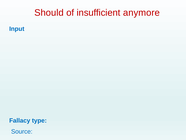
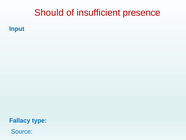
anymore: anymore -> presence
